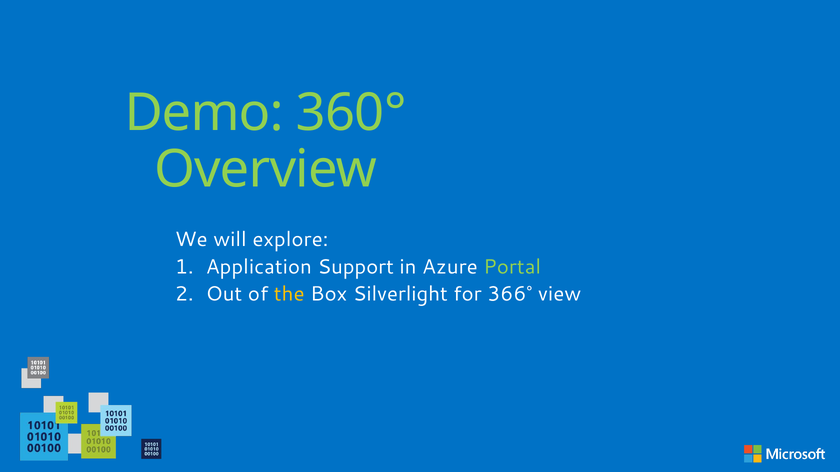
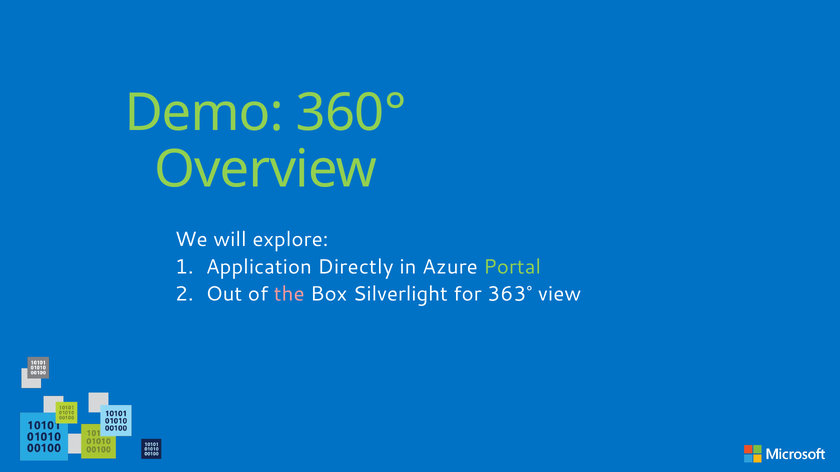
Support: Support -> Directly
the colour: yellow -> pink
366°: 366° -> 363°
